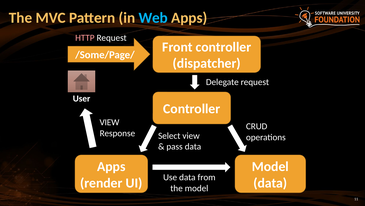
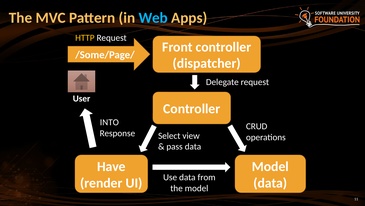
HTTP colour: pink -> yellow
VIEW at (109, 122): VIEW -> INTO
Apps at (111, 166): Apps -> Have
